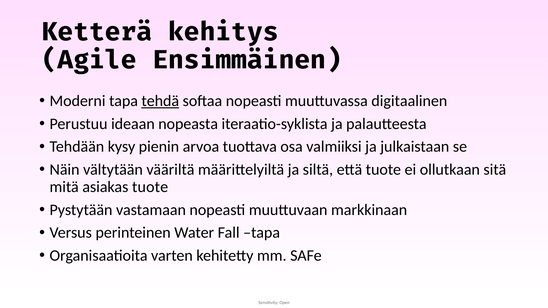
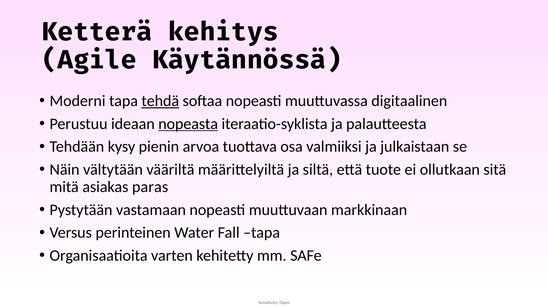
Ensimmäinen: Ensimmäinen -> Käytännössä
nopeasta underline: none -> present
asiakas tuote: tuote -> paras
